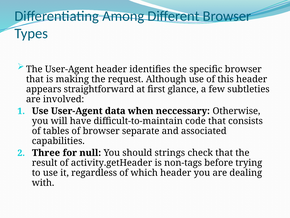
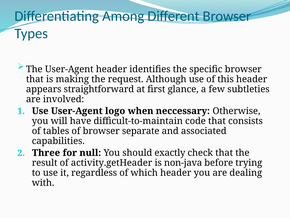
data: data -> logo
strings: strings -> exactly
non-tags: non-tags -> non-java
